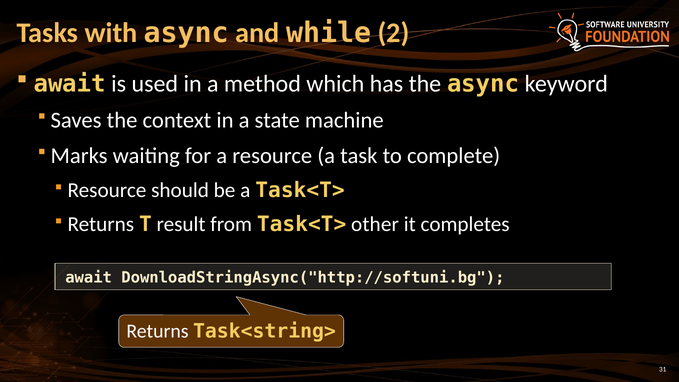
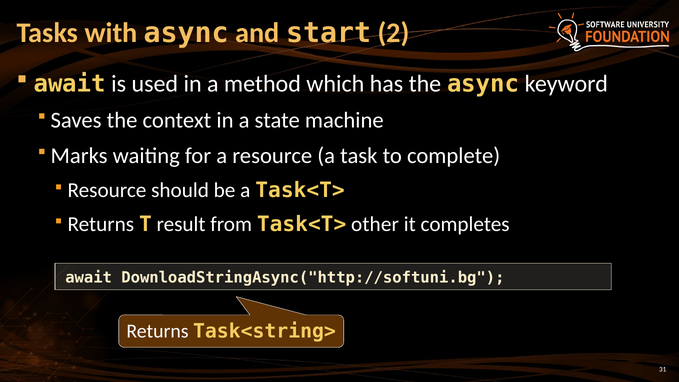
while: while -> start
